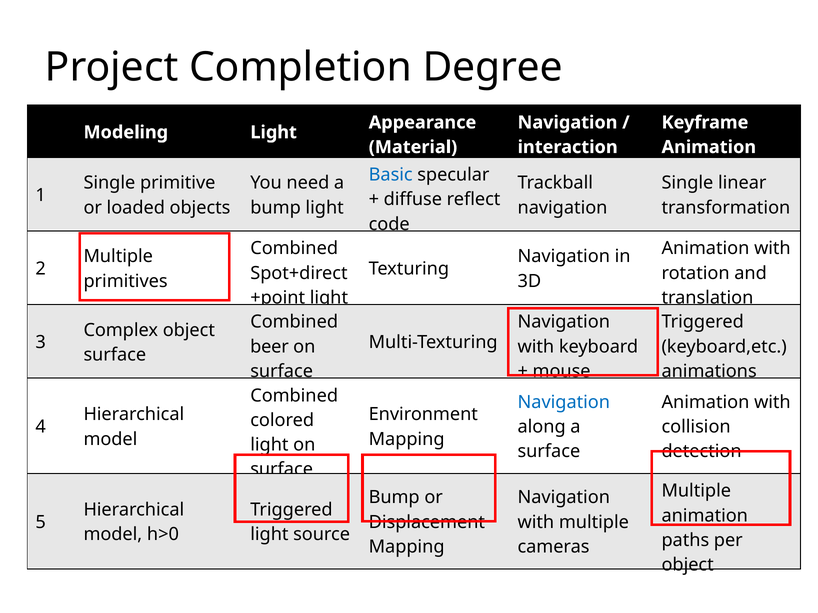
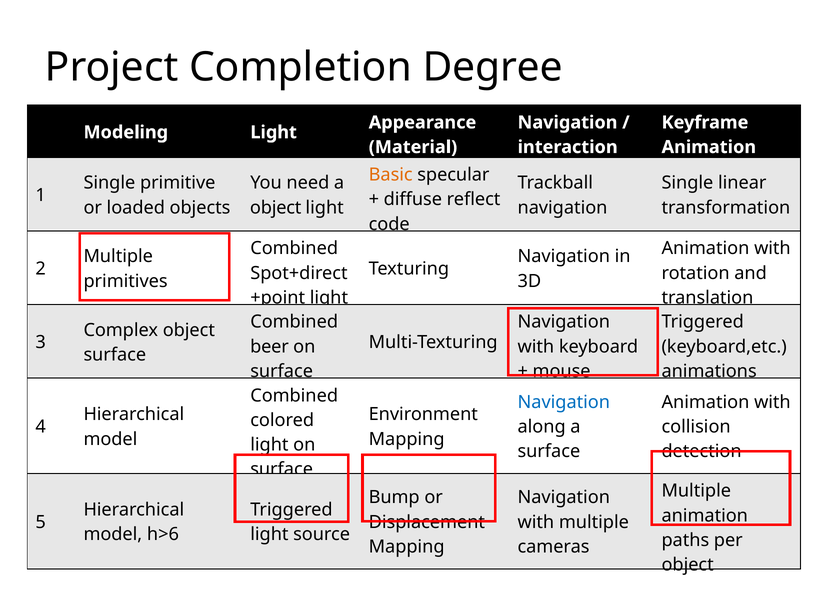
Basic colour: blue -> orange
bump at (276, 208): bump -> object
h>0: h>0 -> h>6
